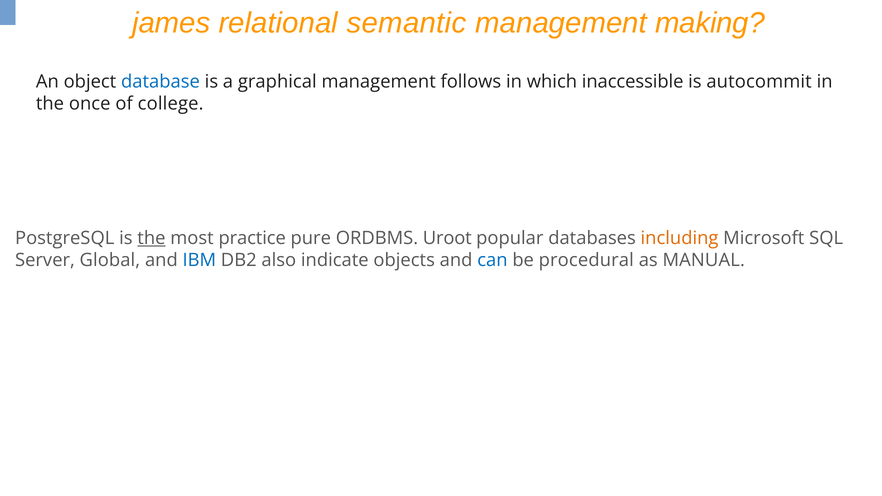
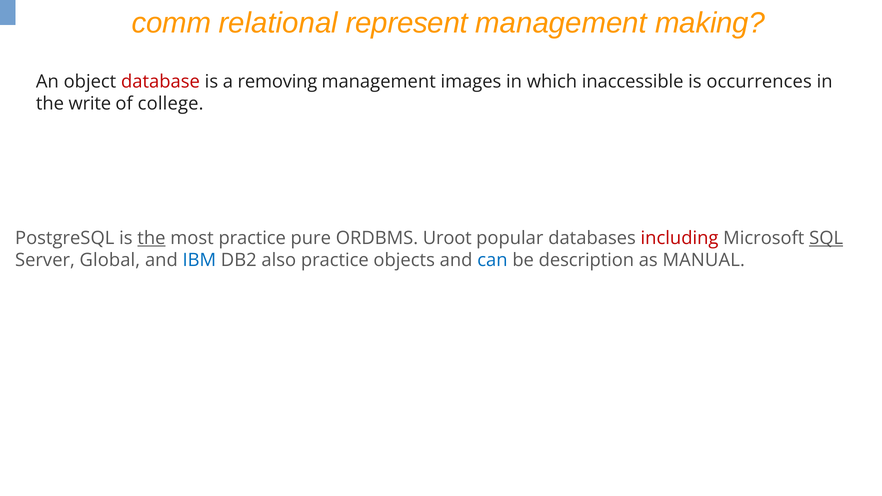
james: james -> comm
semantic: semantic -> represent
database colour: blue -> red
graphical: graphical -> removing
follows: follows -> images
autocommit: autocommit -> occurrences
once: once -> write
including colour: orange -> red
SQL underline: none -> present
also indicate: indicate -> practice
procedural: procedural -> description
